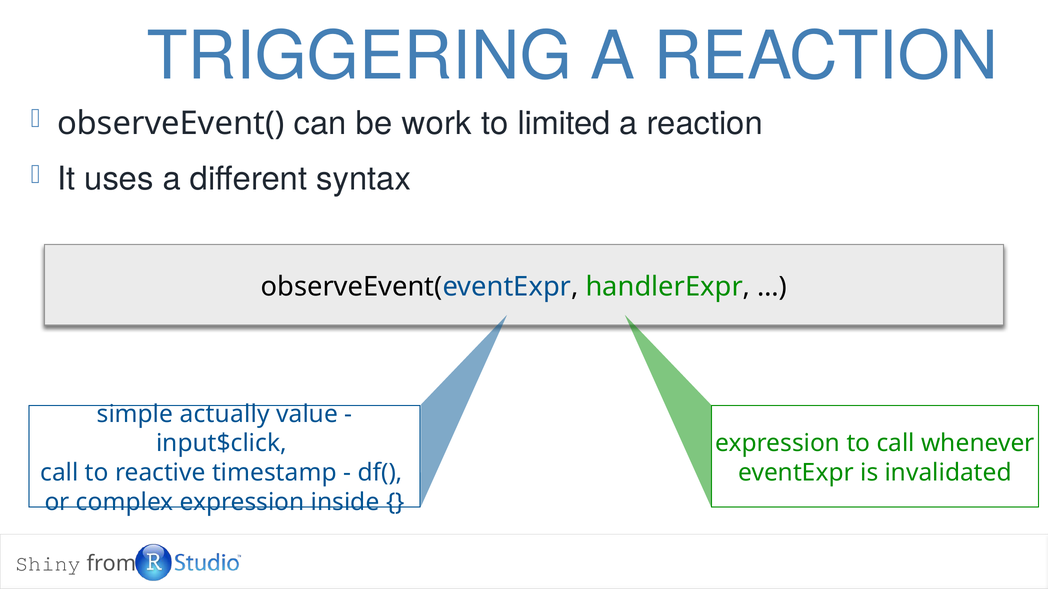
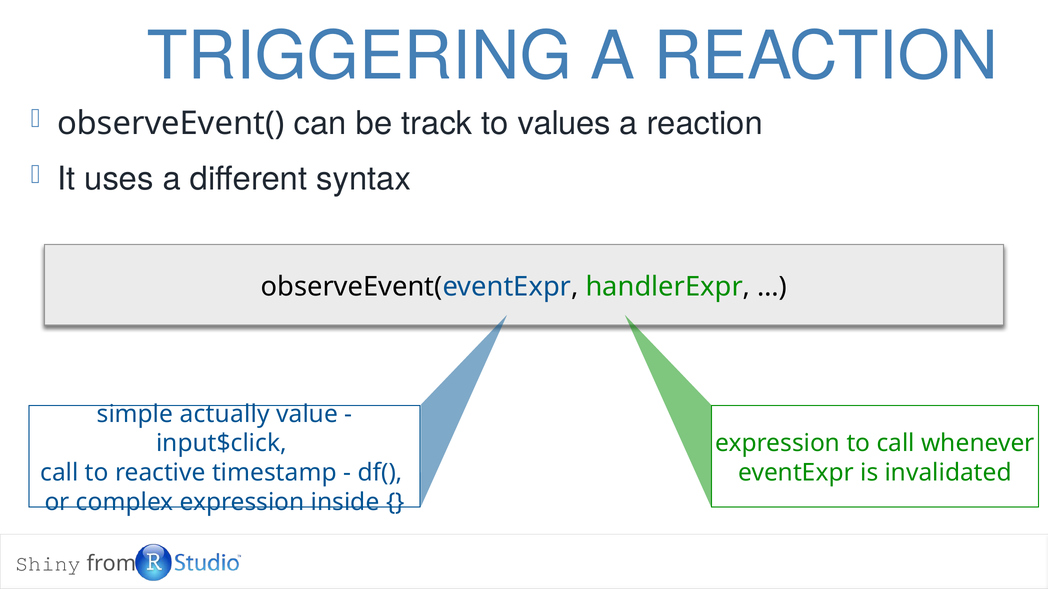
work: work -> track
limited: limited -> values
